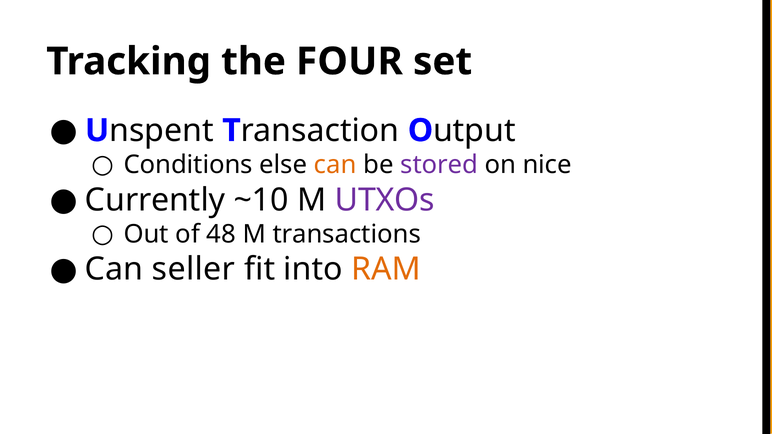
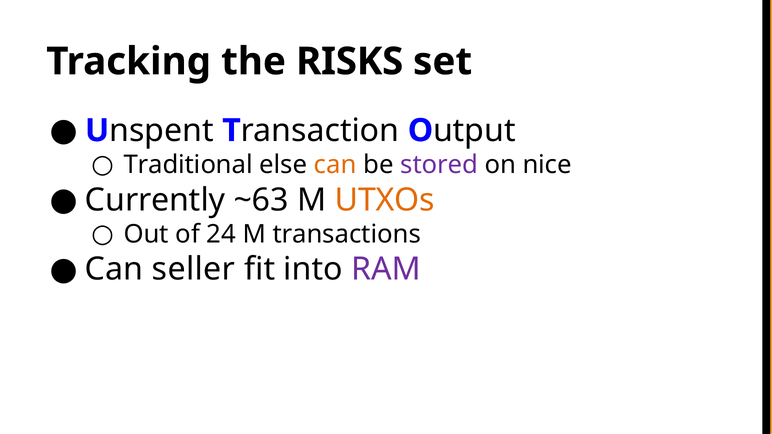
FOUR: FOUR -> RISKS
Conditions: Conditions -> Traditional
~10: ~10 -> ~63
UTXOs colour: purple -> orange
48: 48 -> 24
RAM colour: orange -> purple
